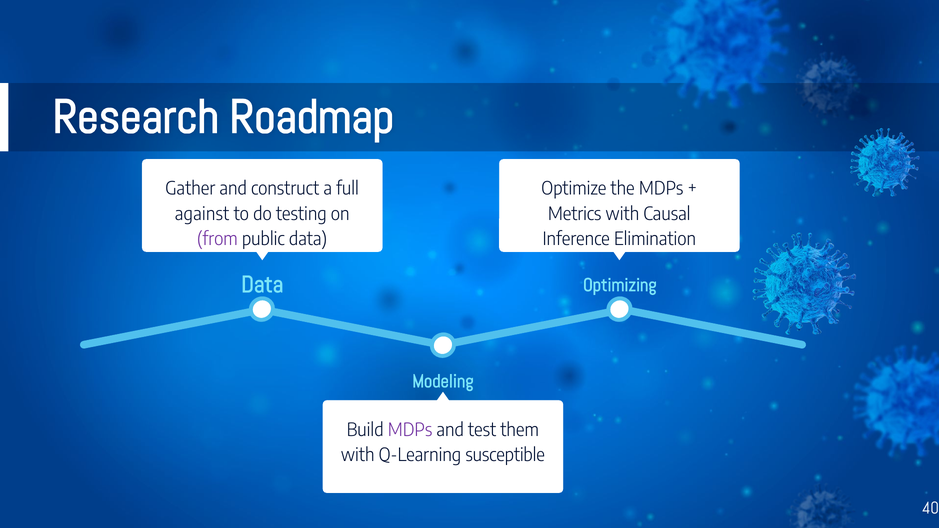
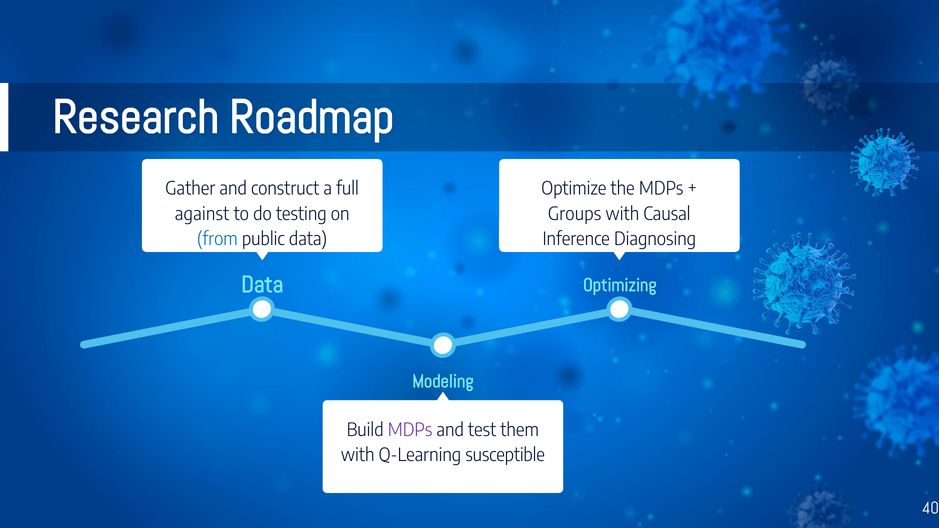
Metrics: Metrics -> Groups
from colour: purple -> blue
Elimination: Elimination -> Diagnosing
